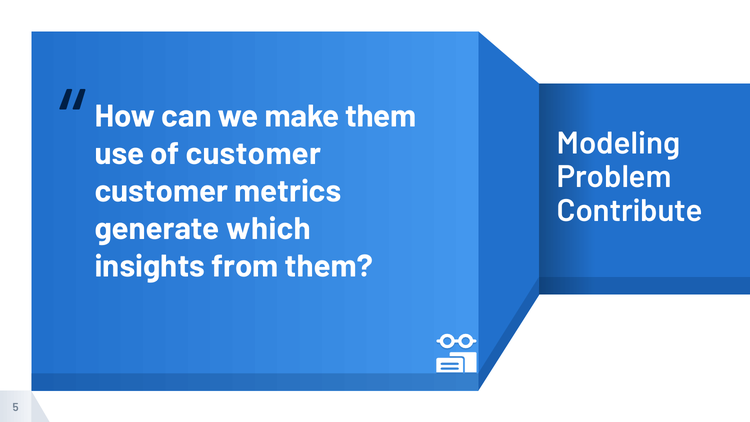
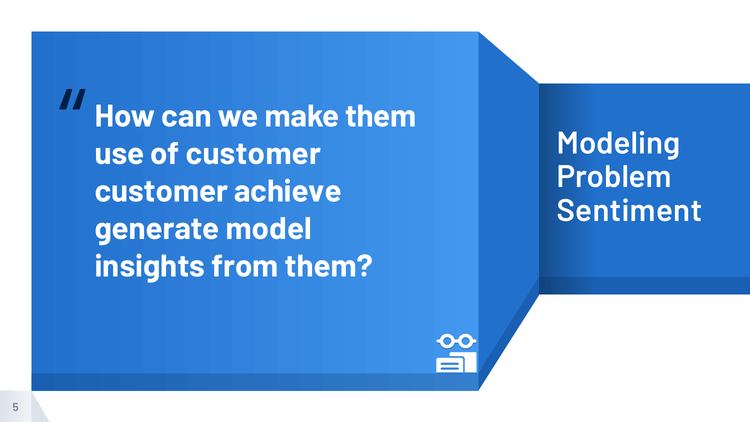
metrics: metrics -> achieve
Contribute: Contribute -> Sentiment
which: which -> model
